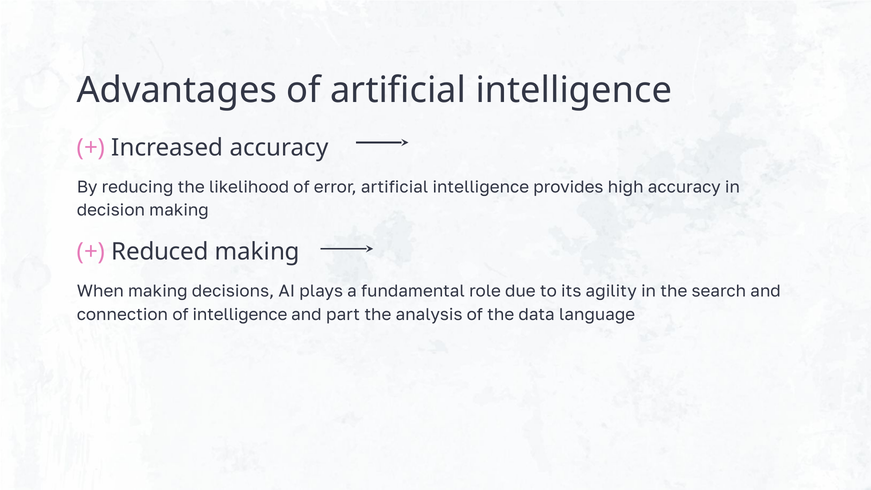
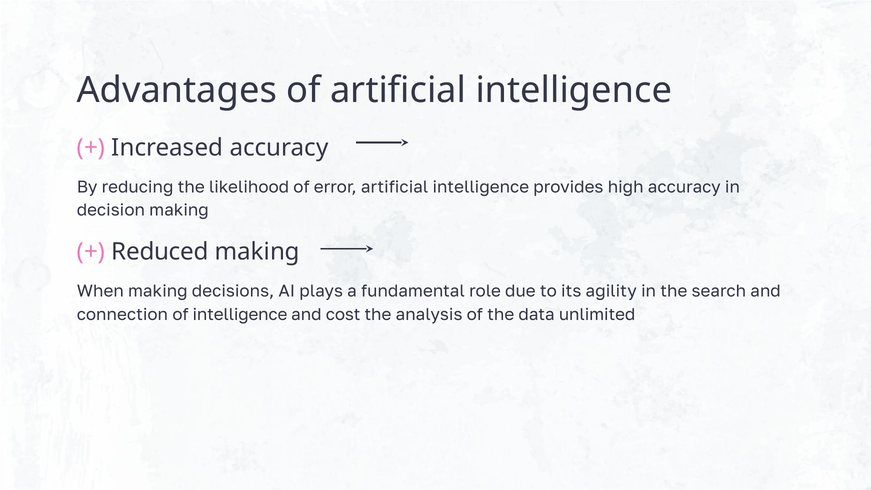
part: part -> cost
language: language -> unlimited
